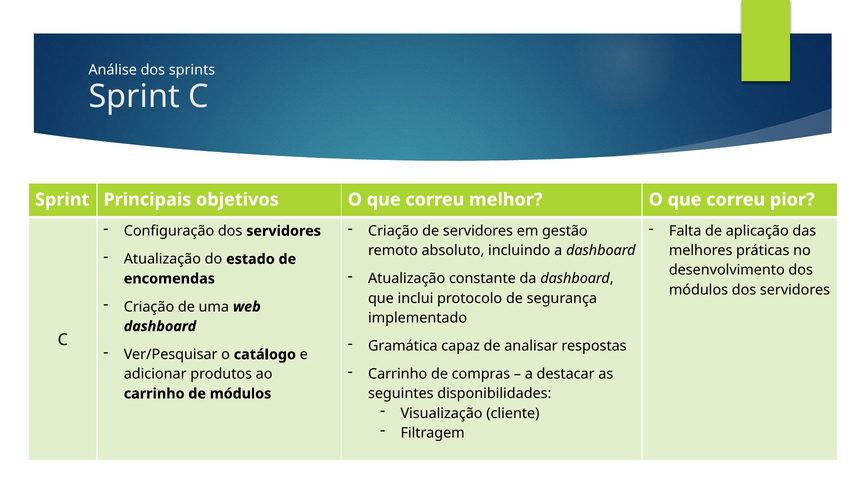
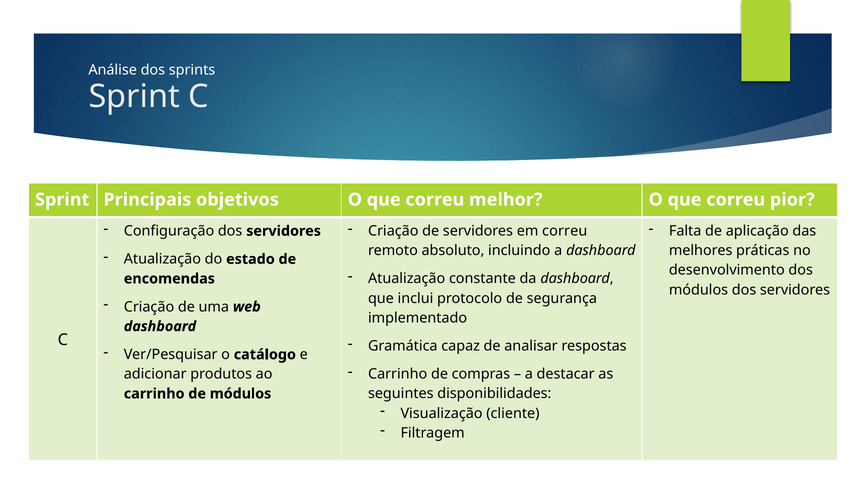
em gestão: gestão -> correu
